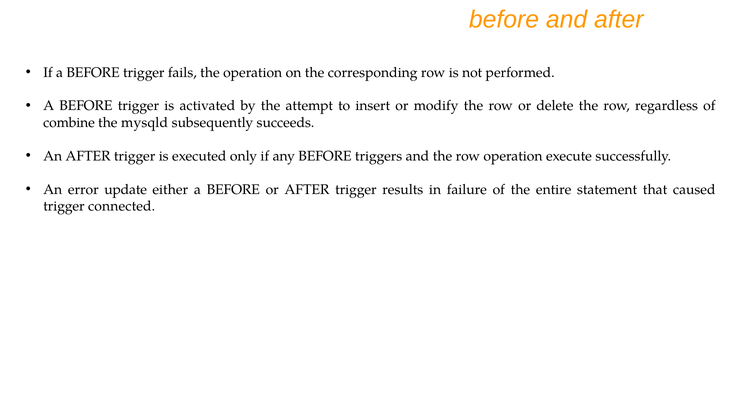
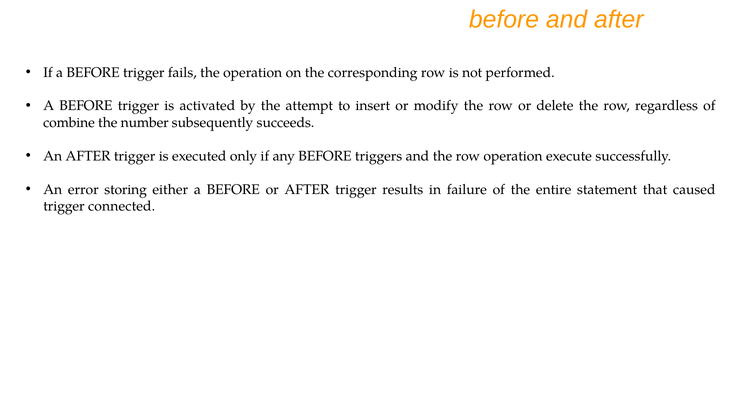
mysqld: mysqld -> number
update: update -> storing
